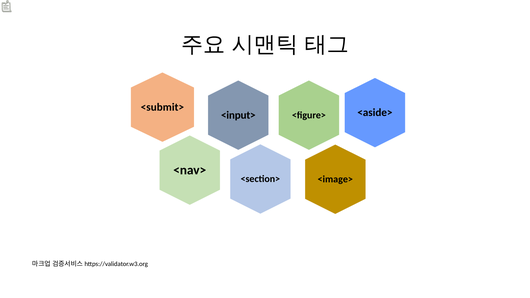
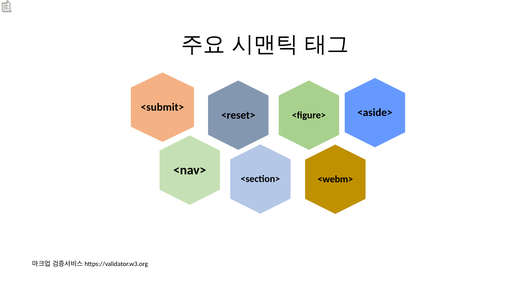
<input>: <input> -> <reset>
<image>: <image> -> <webm>
